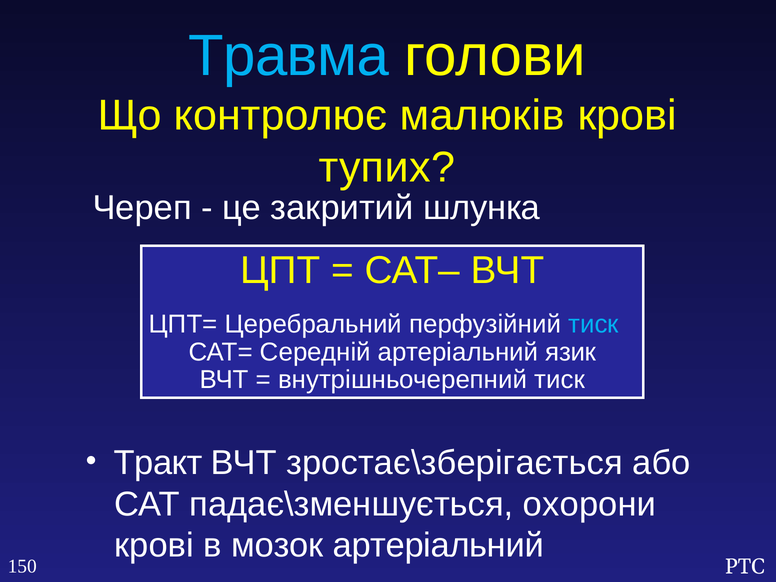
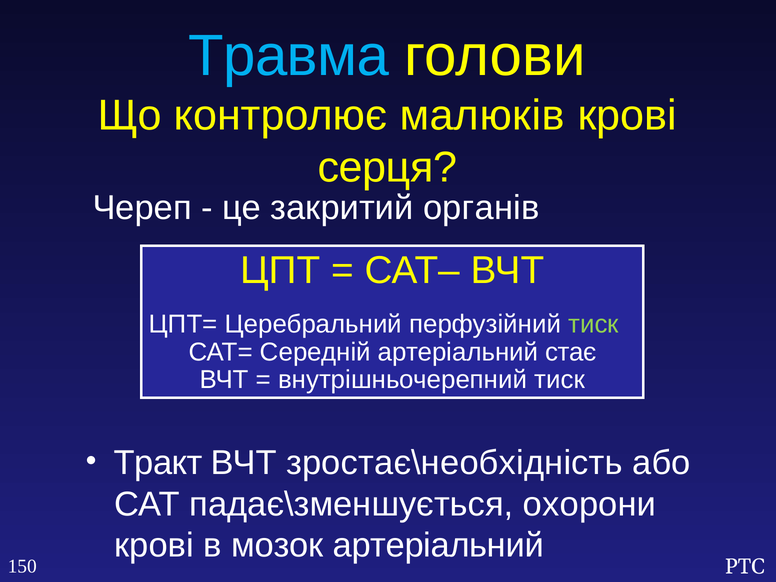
тупих: тупих -> серця
шлунка: шлунка -> органів
тиск at (593, 324) colour: light blue -> light green
язик: язик -> стає
зростає\зберігається: зростає\зберігається -> зростає\необхідність
